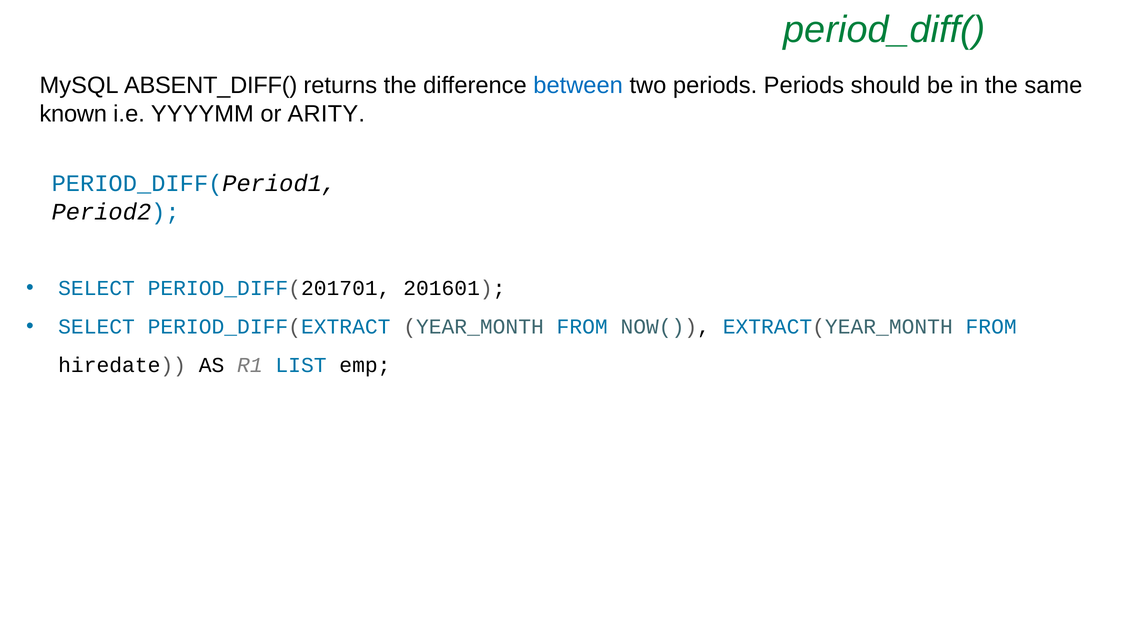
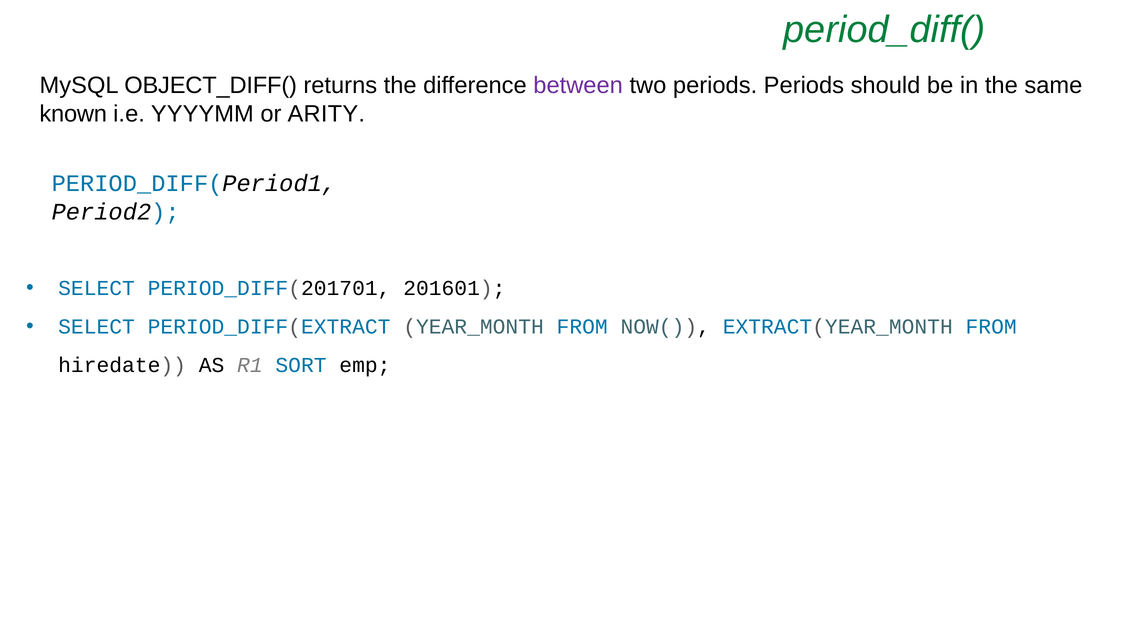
ABSENT_DIFF(: ABSENT_DIFF( -> OBJECT_DIFF(
between colour: blue -> purple
LIST: LIST -> SORT
